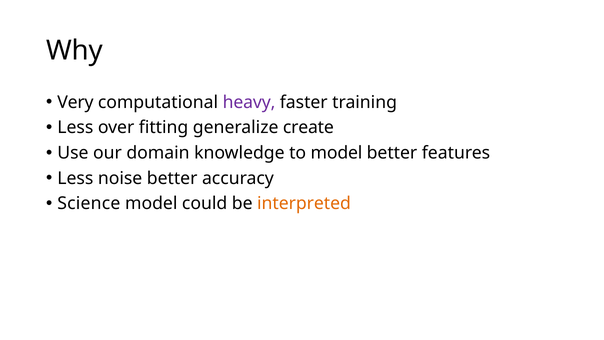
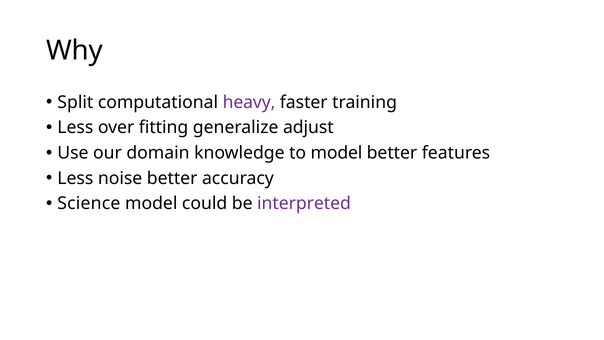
Very: Very -> Split
create: create -> adjust
interpreted colour: orange -> purple
